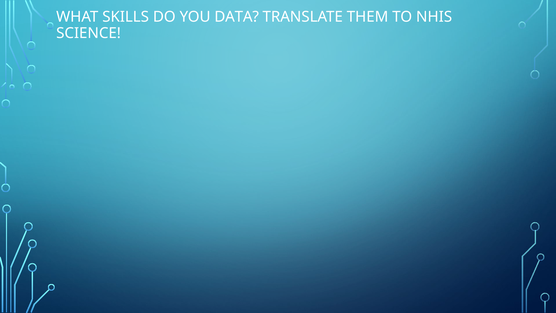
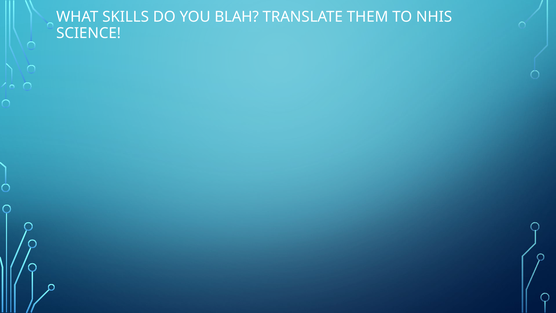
DATA: DATA -> BLAH
